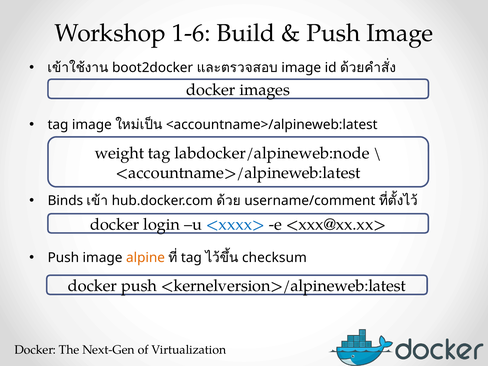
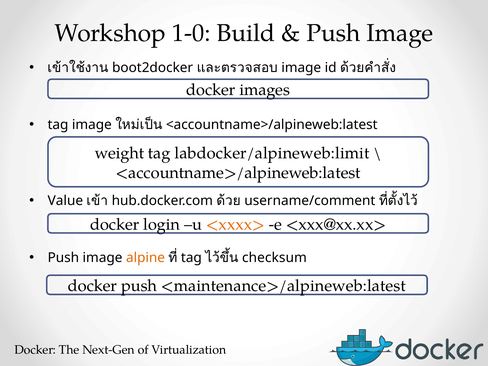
1-6: 1-6 -> 1-0
labdocker/alpineweb:node: labdocker/alpineweb:node -> labdocker/alpineweb:limit
Binds: Binds -> Value
<xxxx> colour: blue -> orange
<kernelversion>/alpineweb:latest: <kernelversion>/alpineweb:latest -> <maintenance>/alpineweb:latest
